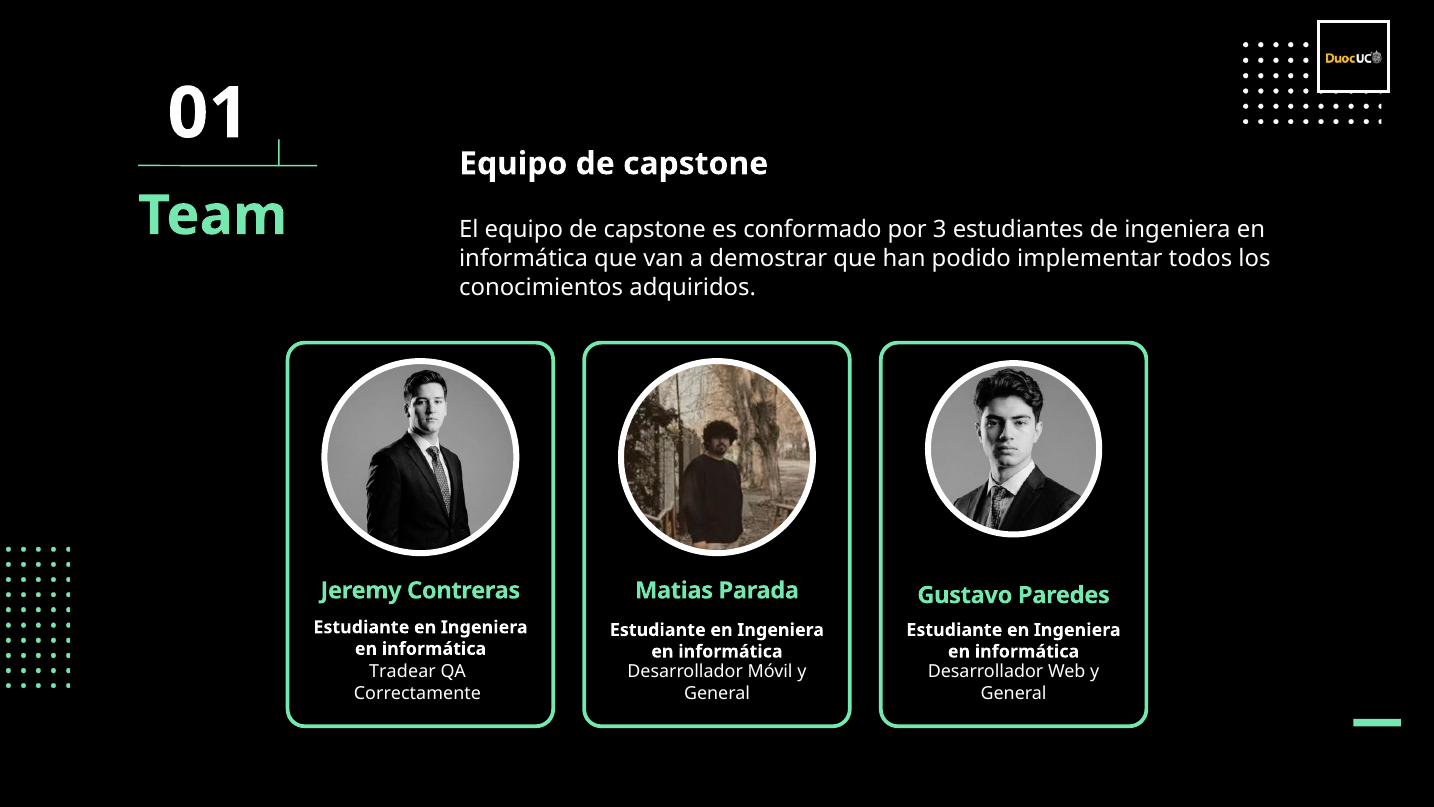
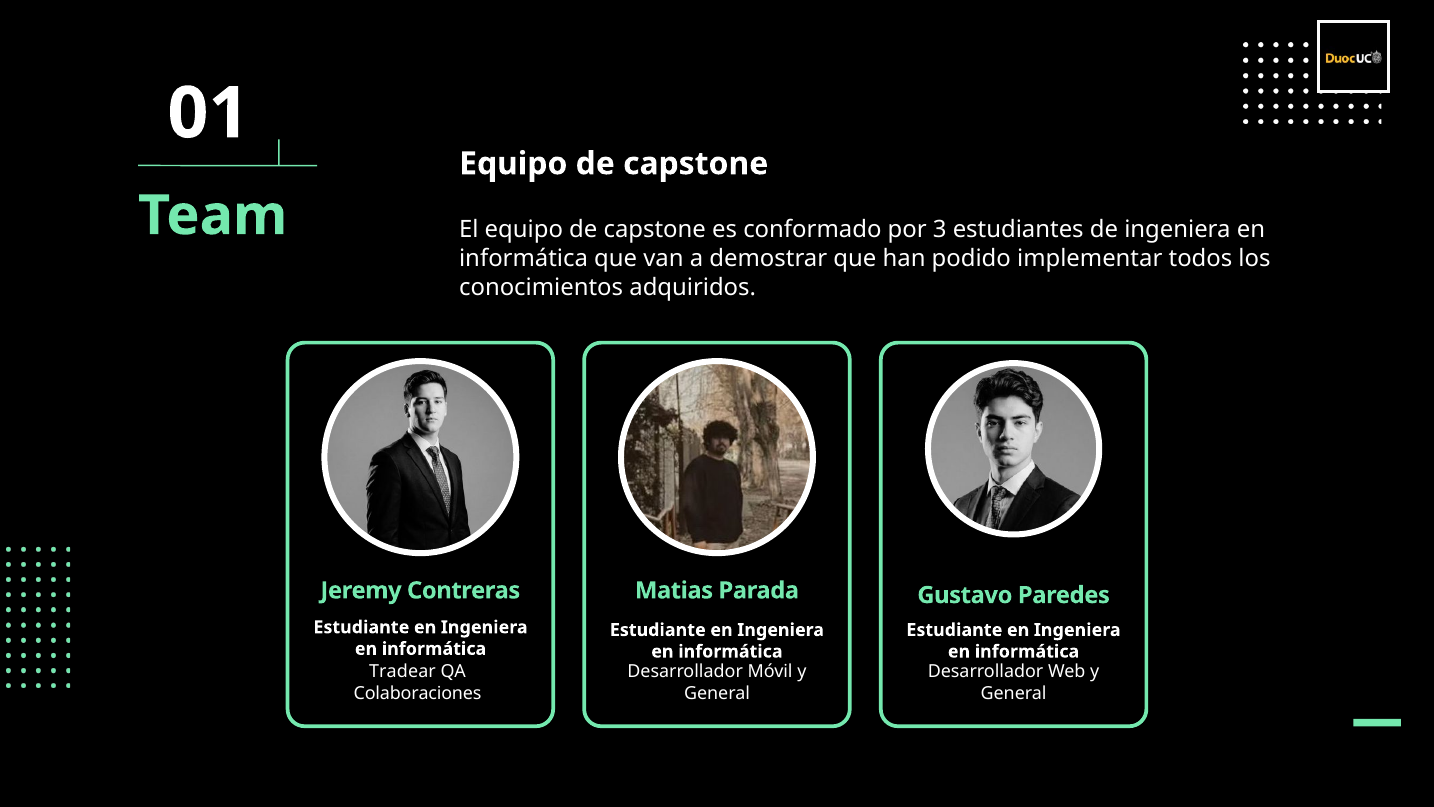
Correctamente: Correctamente -> Colaboraciones
